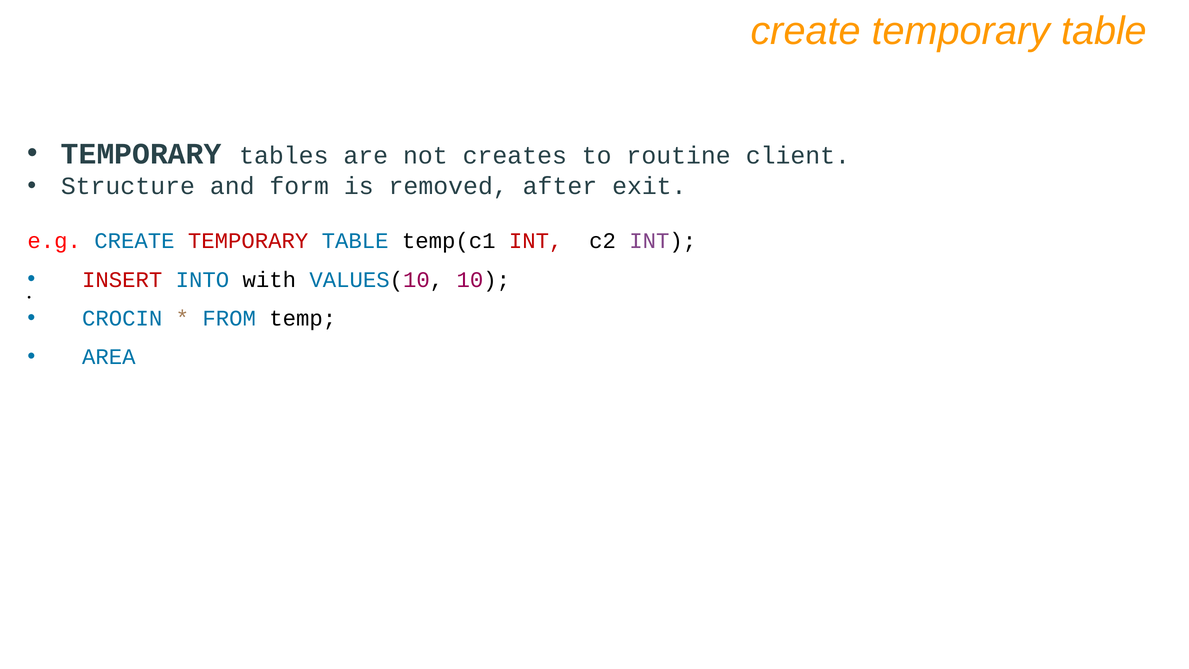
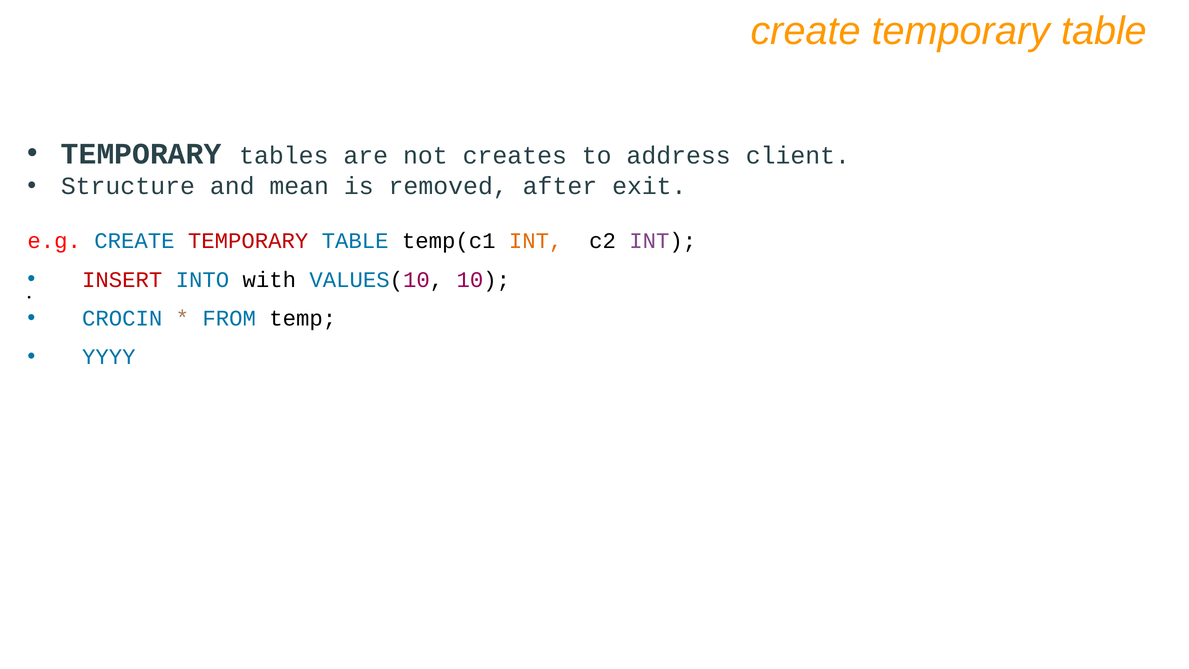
routine: routine -> address
form: form -> mean
INT at (536, 241) colour: red -> orange
AREA: AREA -> YYYY
